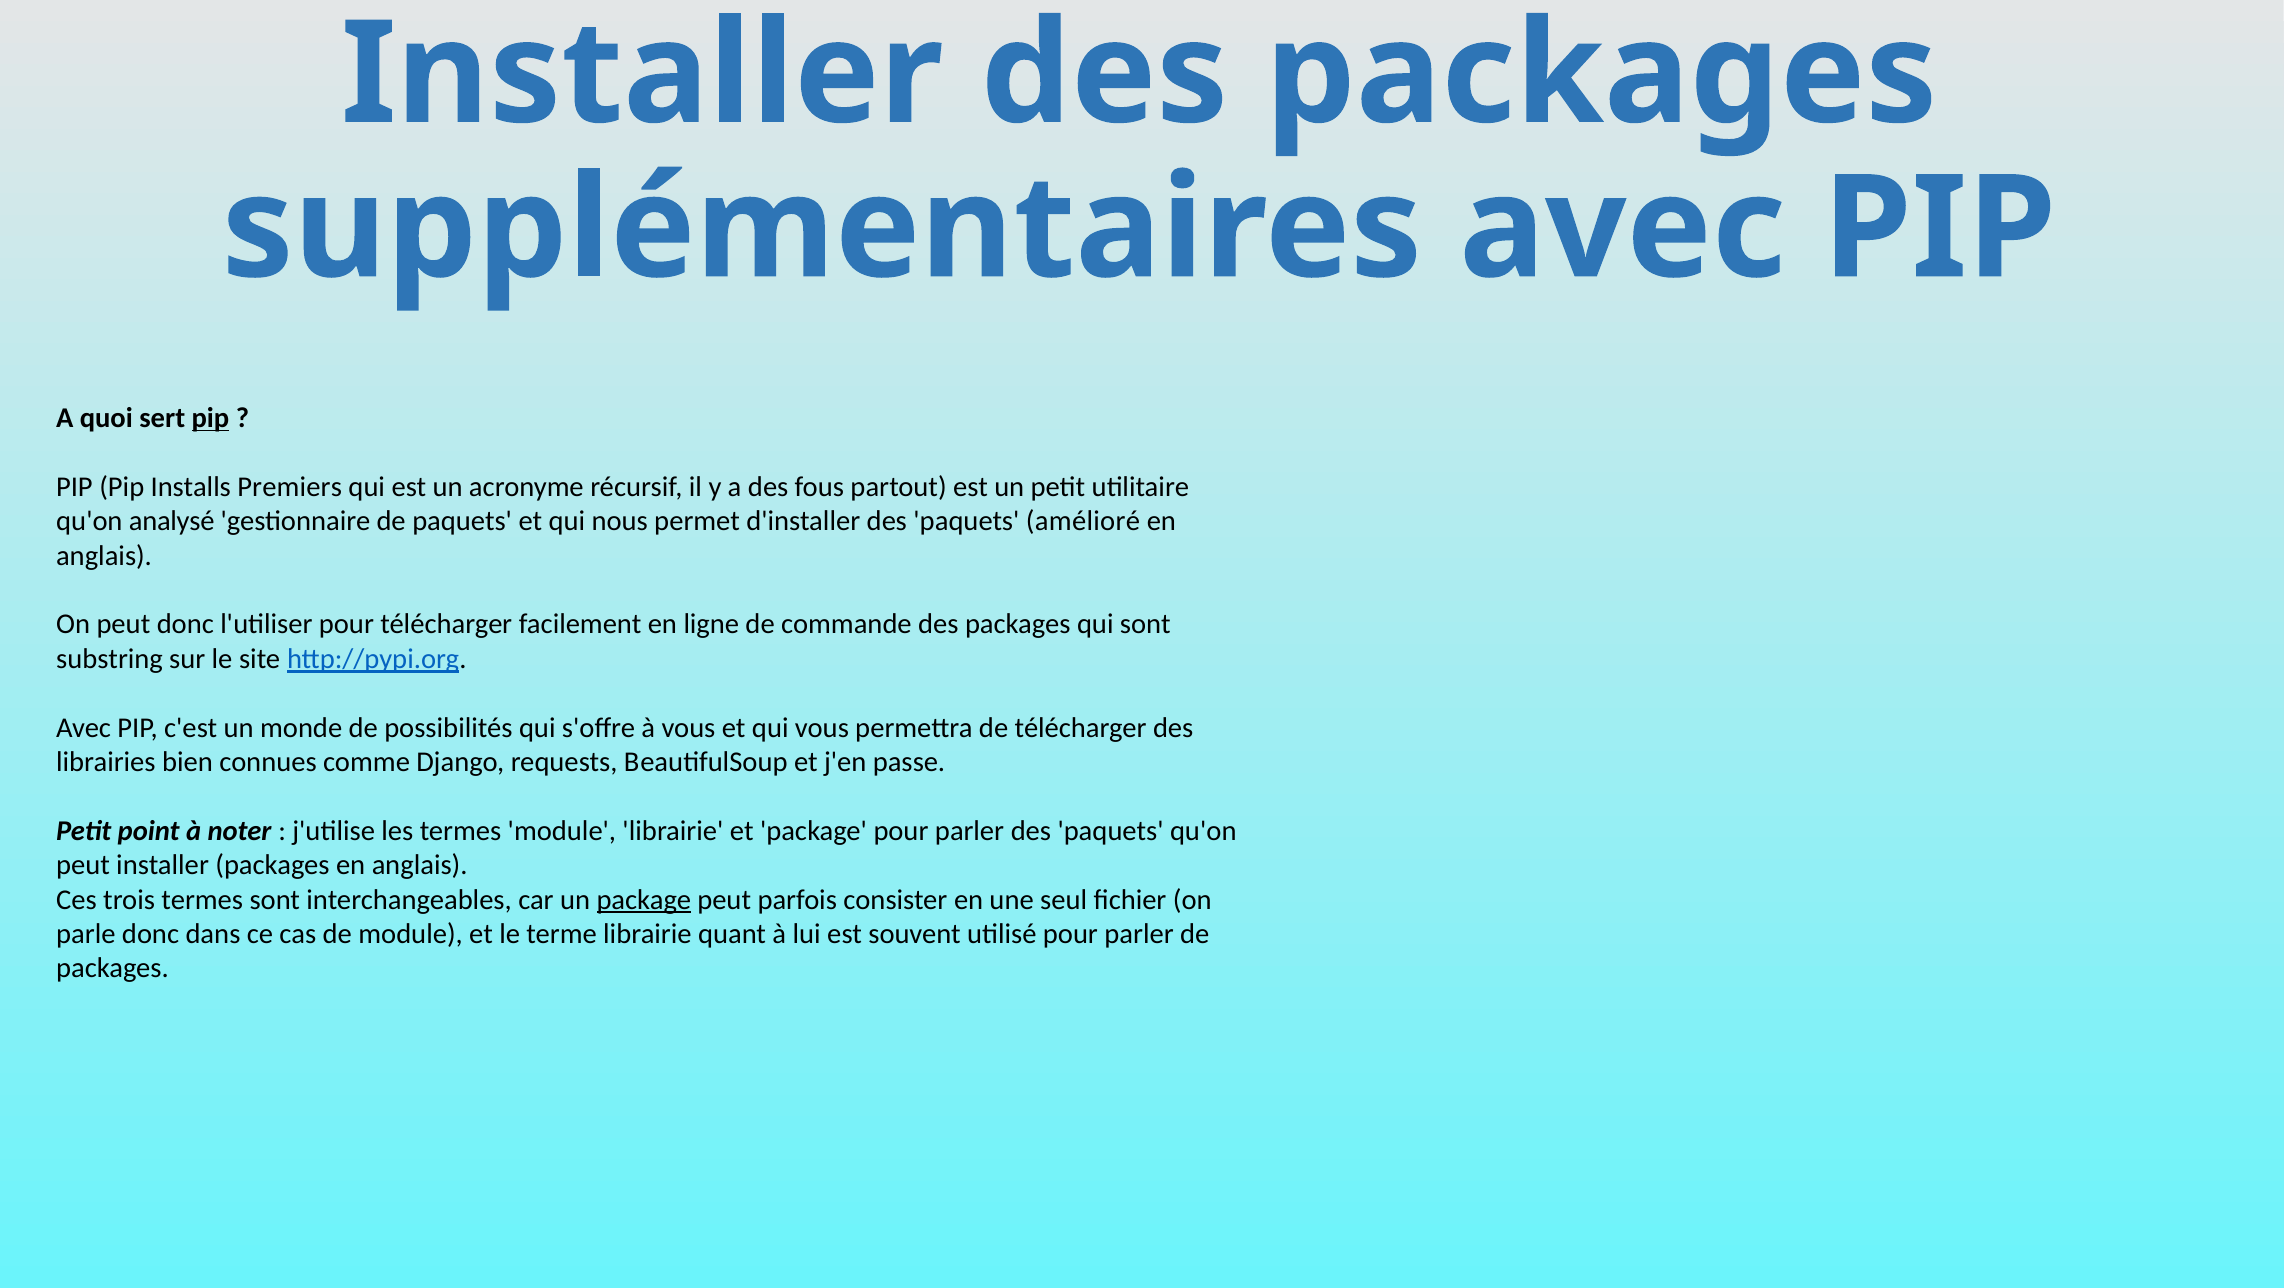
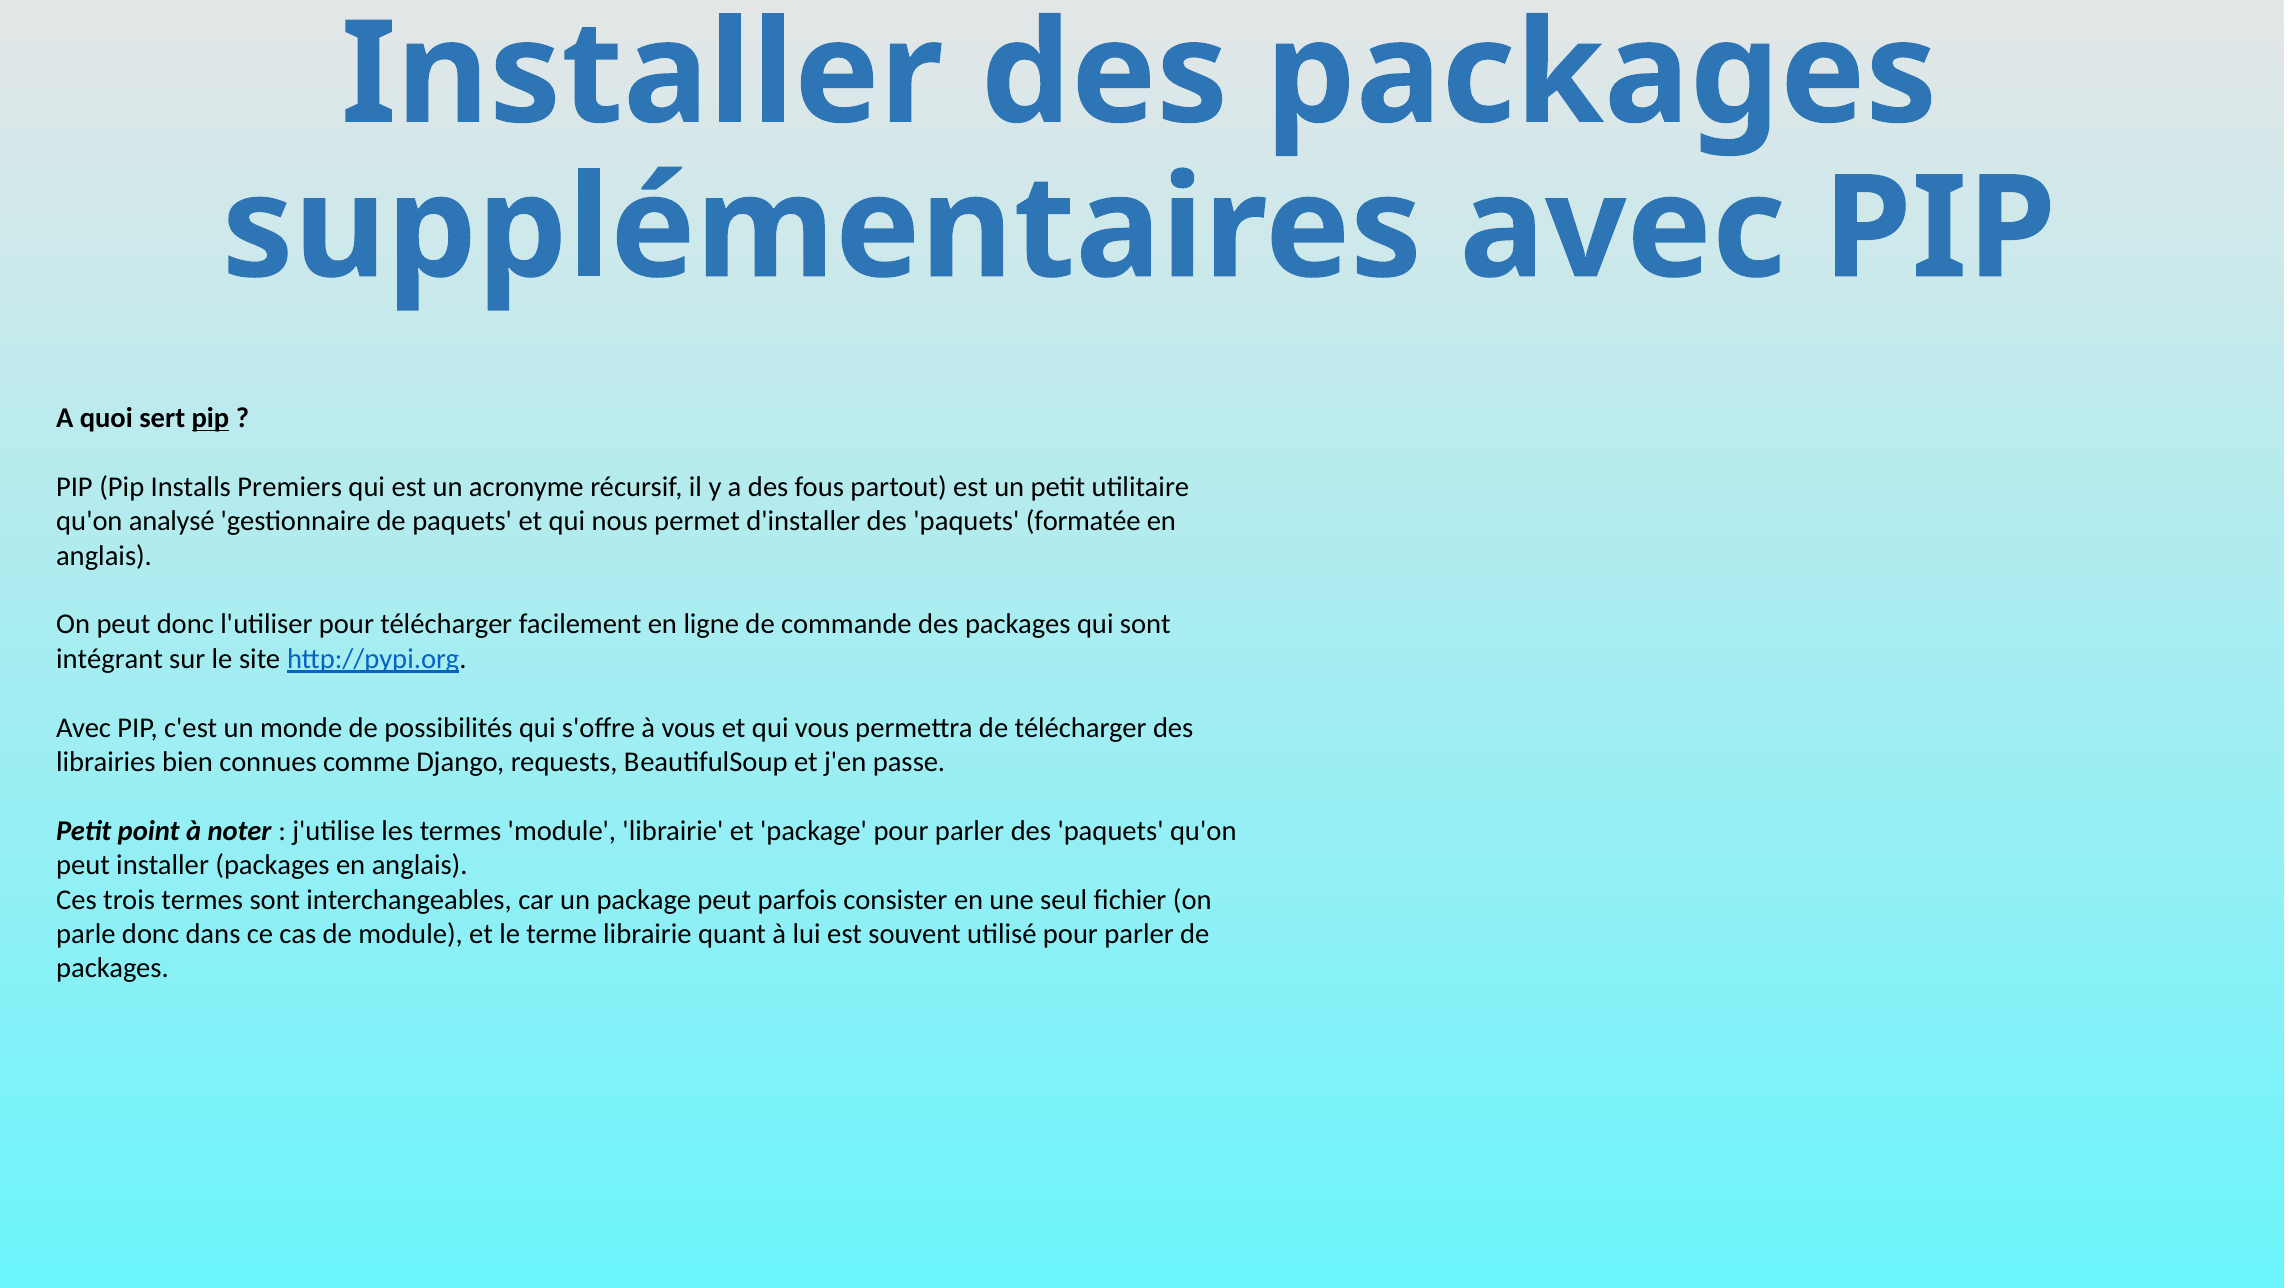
amélioré: amélioré -> formatée
substring: substring -> intégrant
package at (644, 899) underline: present -> none
